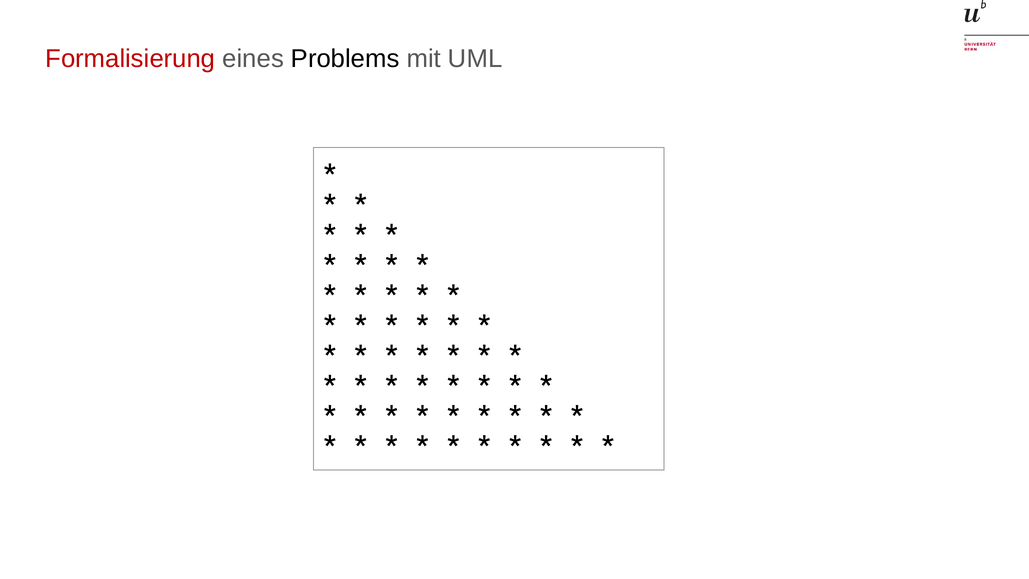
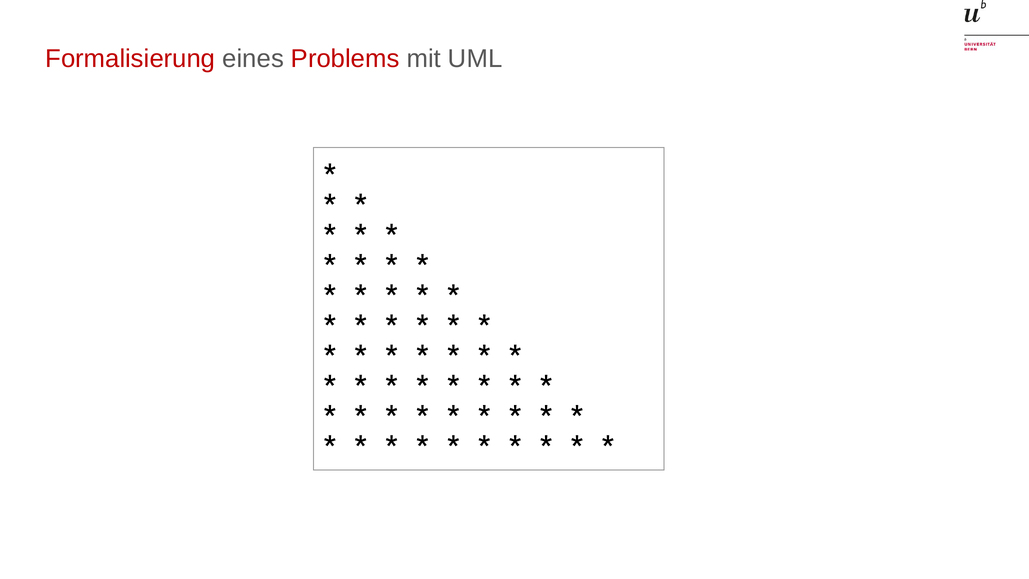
Problems colour: black -> red
